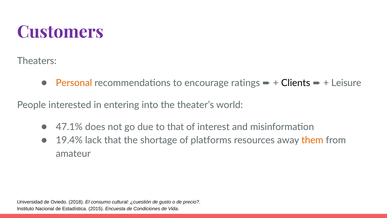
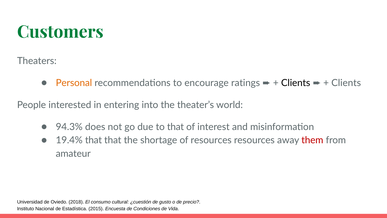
Customers colour: purple -> green
Leisure at (346, 83): Leisure -> Clients
47.1%: 47.1% -> 94.3%
19.4% lack: lack -> that
of platforms: platforms -> resources
them colour: orange -> red
